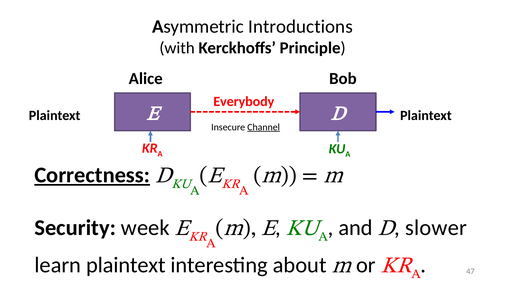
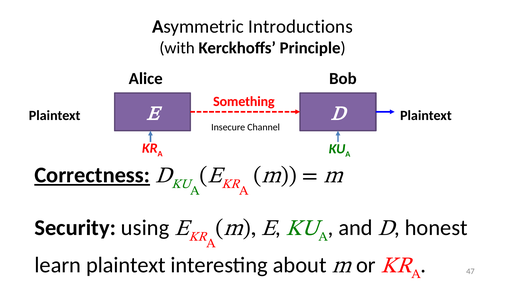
Everybody: Everybody -> Something
Channel underline: present -> none
week: week -> using
slower: slower -> honest
